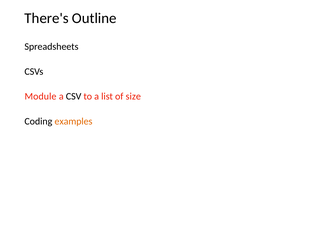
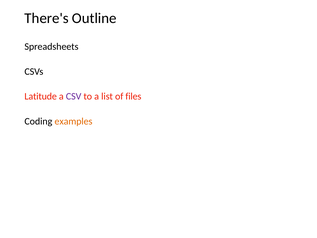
Module: Module -> Latitude
CSV colour: black -> purple
size: size -> files
